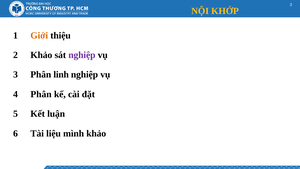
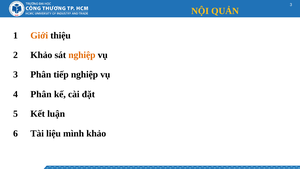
KHỚP: KHỚP -> QUẢN
nghiệp at (82, 55) colour: purple -> orange
linh: linh -> tiếp
